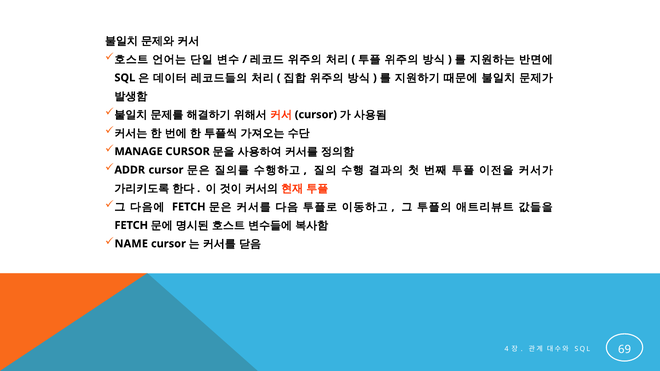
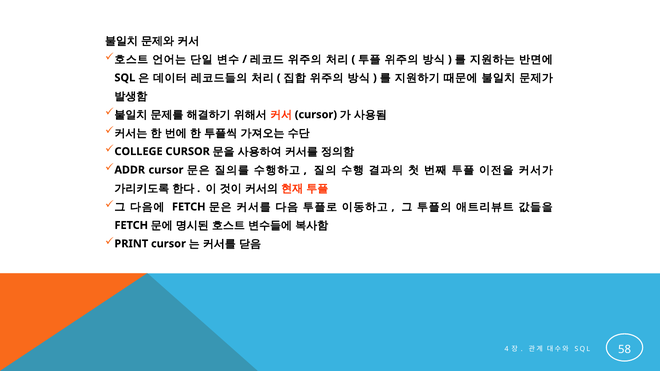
MANAGE: MANAGE -> COLLEGE
NAME: NAME -> PRINT
69: 69 -> 58
